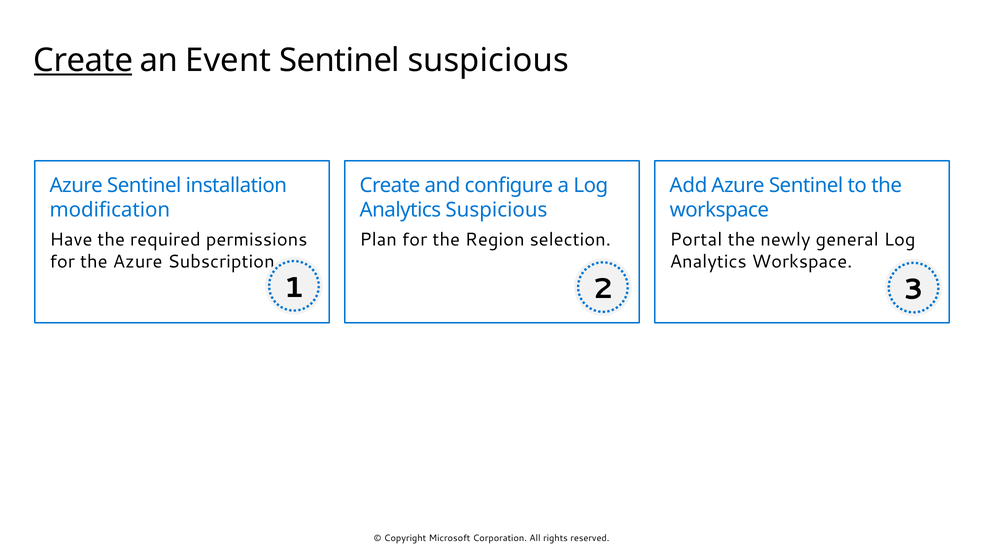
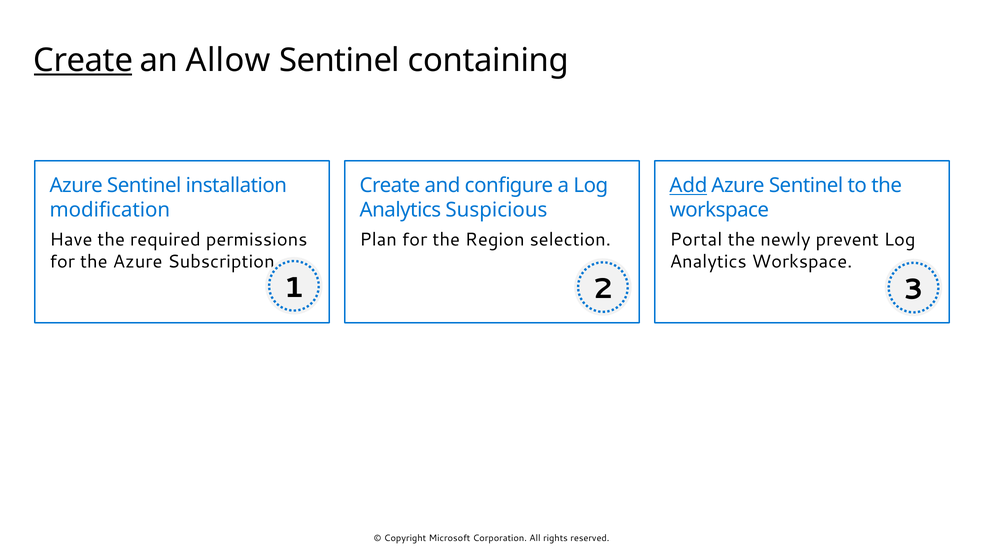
Event: Event -> Allow
Sentinel suspicious: suspicious -> containing
Add underline: none -> present
general: general -> prevent
